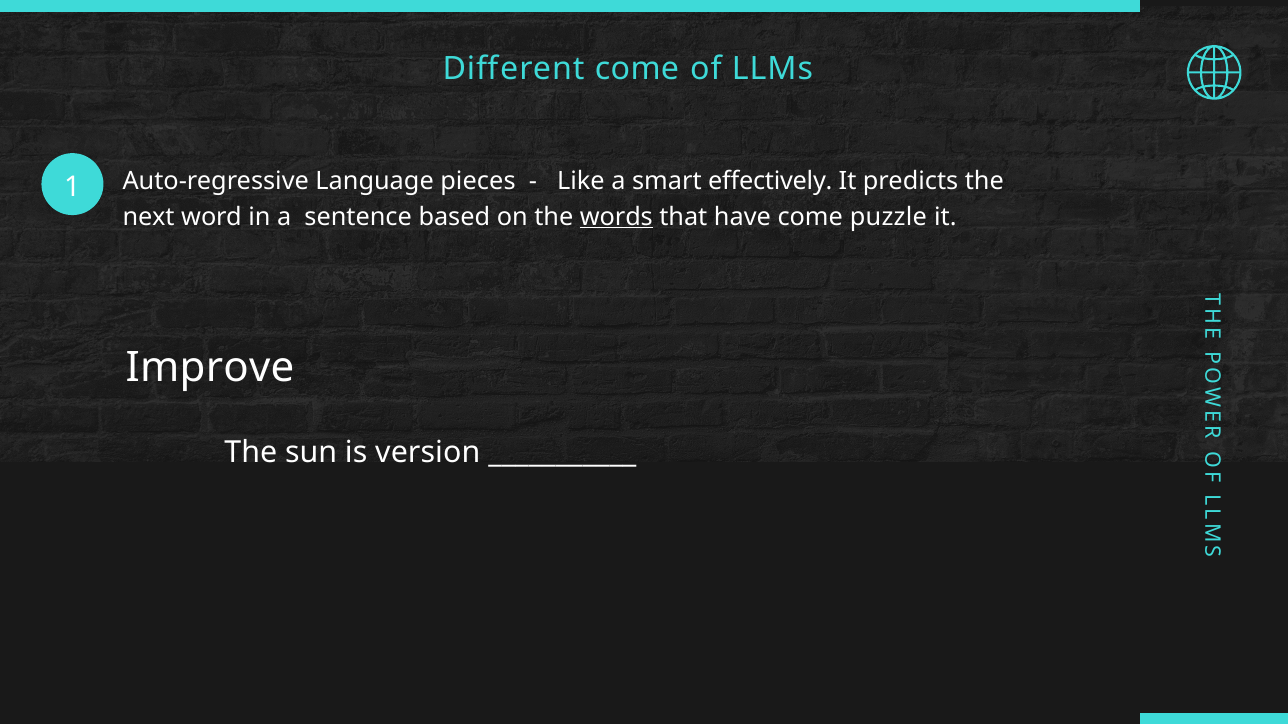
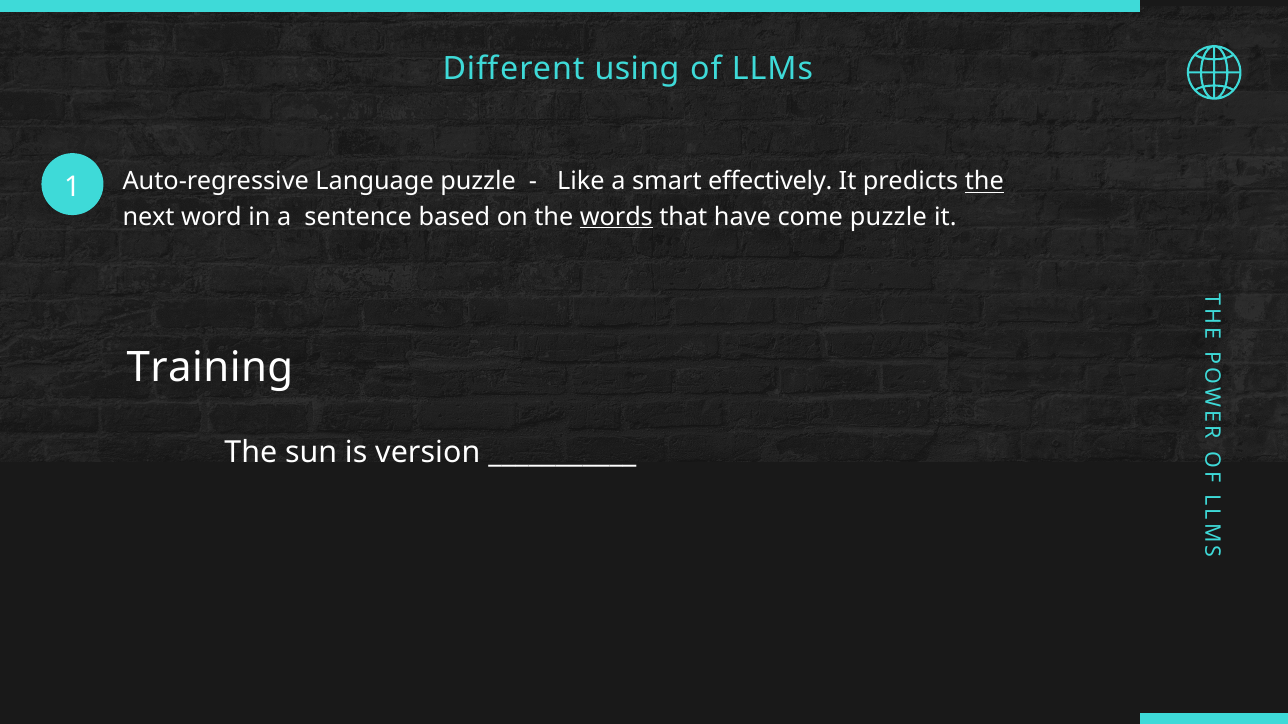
Different come: come -> using
Language pieces: pieces -> puzzle
the at (984, 182) underline: none -> present
Improve: Improve -> Training
